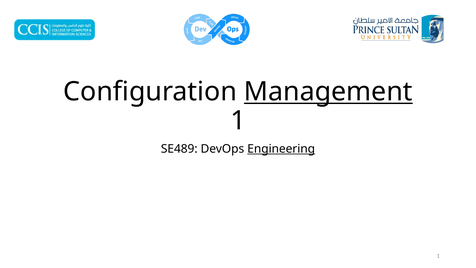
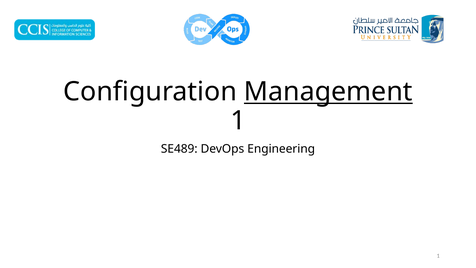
Engineering underline: present -> none
